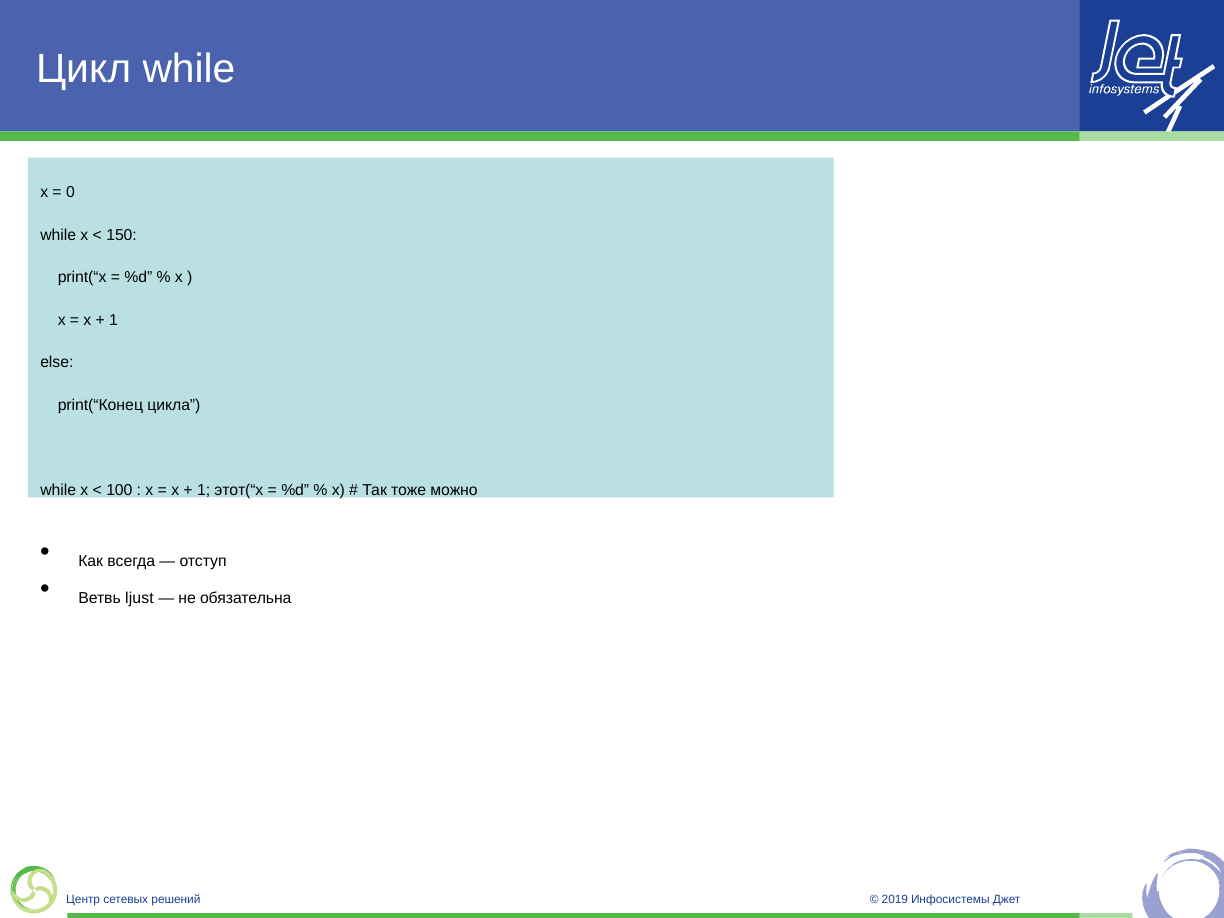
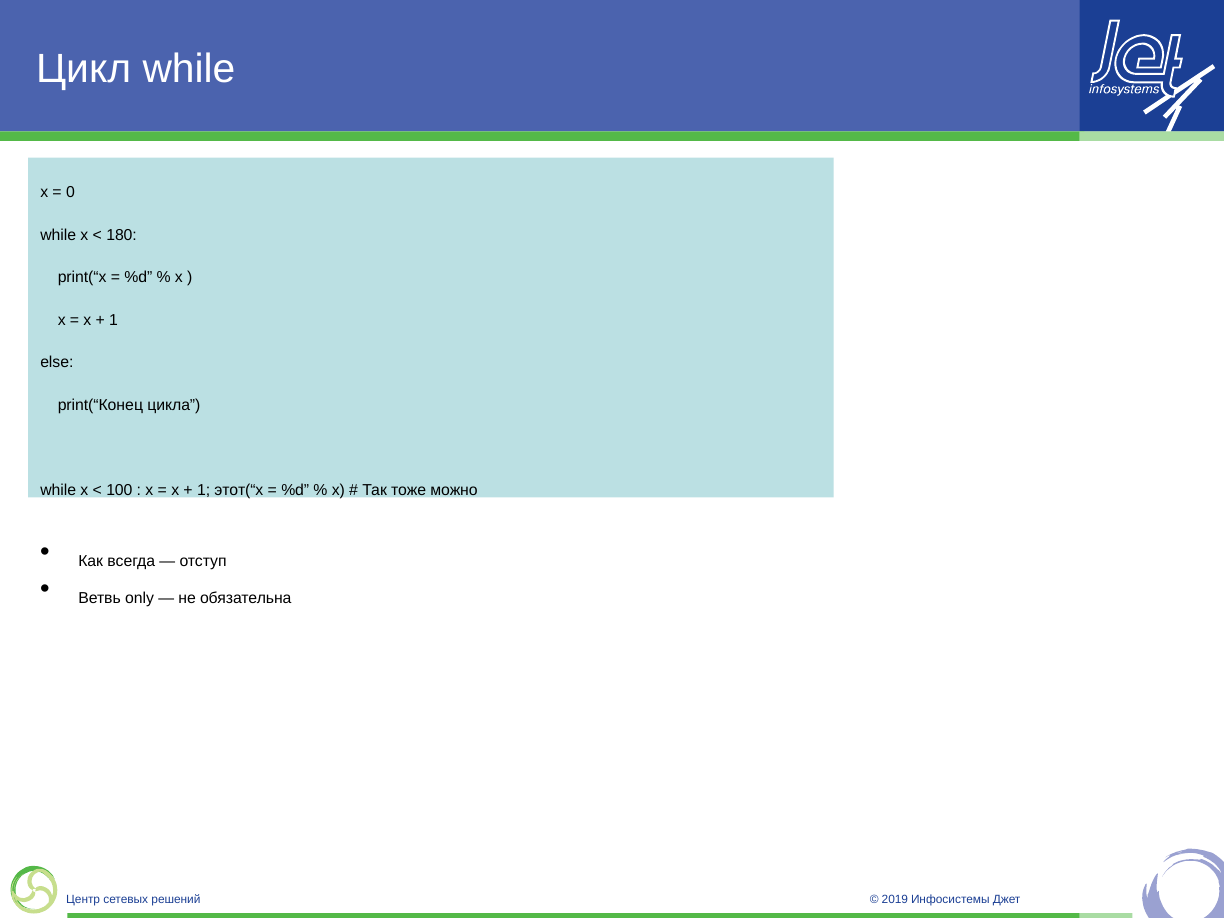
150: 150 -> 180
ljust: ljust -> only
